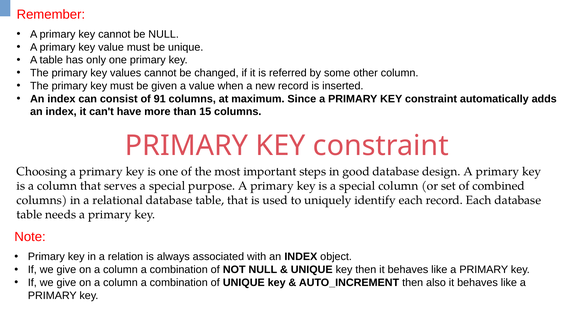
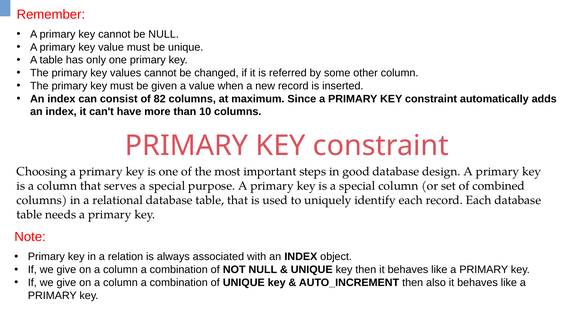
91: 91 -> 82
15: 15 -> 10
